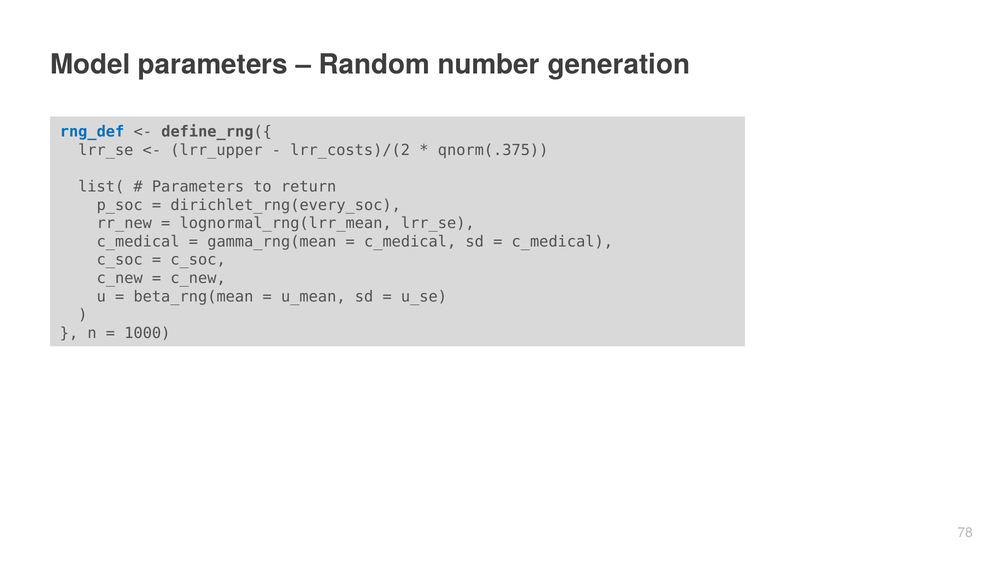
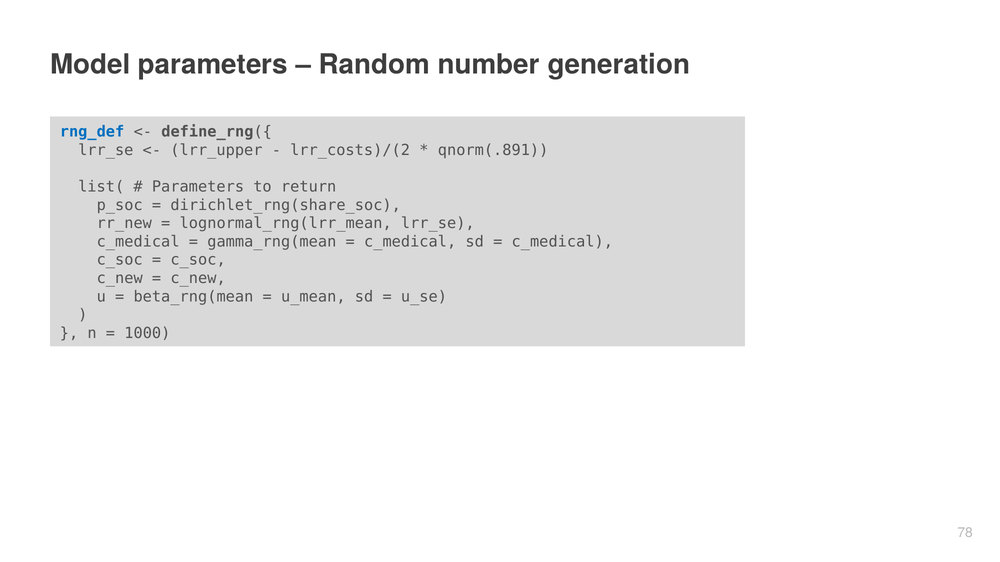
qnorm(.375: qnorm(.375 -> qnorm(.891
dirichlet_rng(every_soc: dirichlet_rng(every_soc -> dirichlet_rng(share_soc
